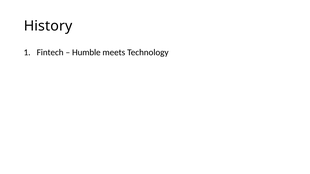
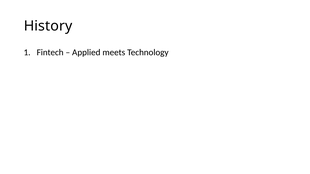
Humble: Humble -> Applied
